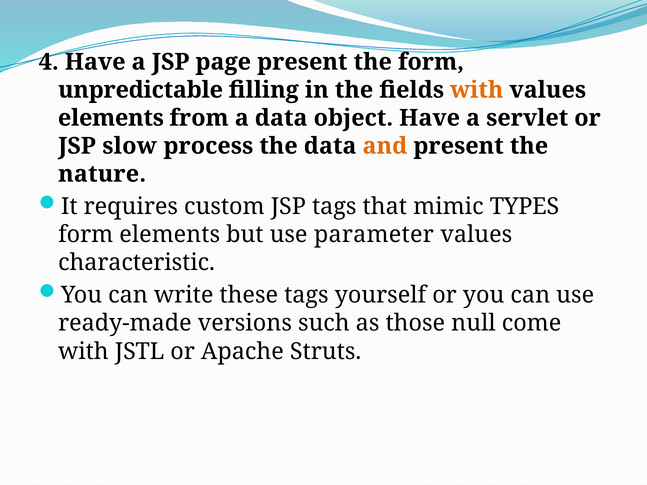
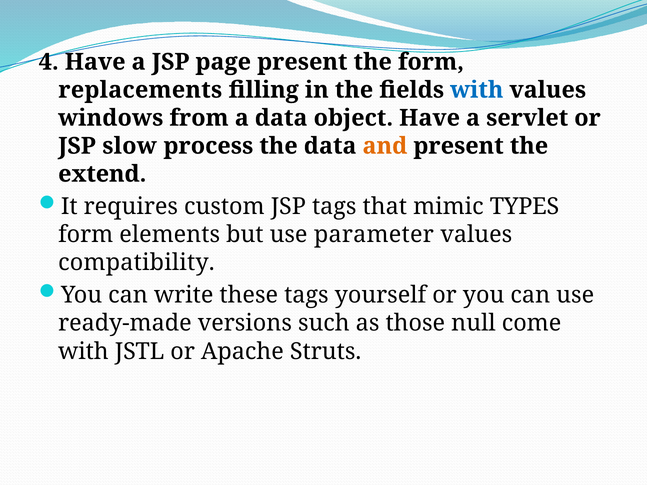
unpredictable: unpredictable -> replacements
with at (477, 90) colour: orange -> blue
elements at (111, 118): elements -> windows
nature: nature -> extend
characteristic: characteristic -> compatibility
